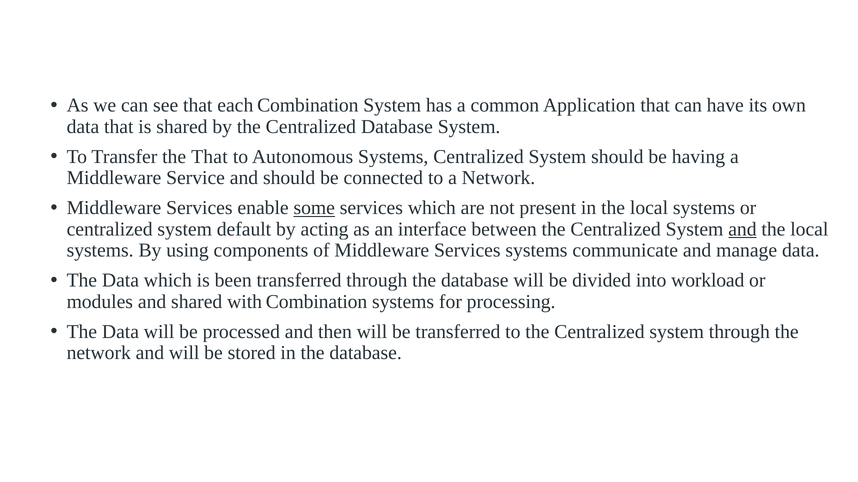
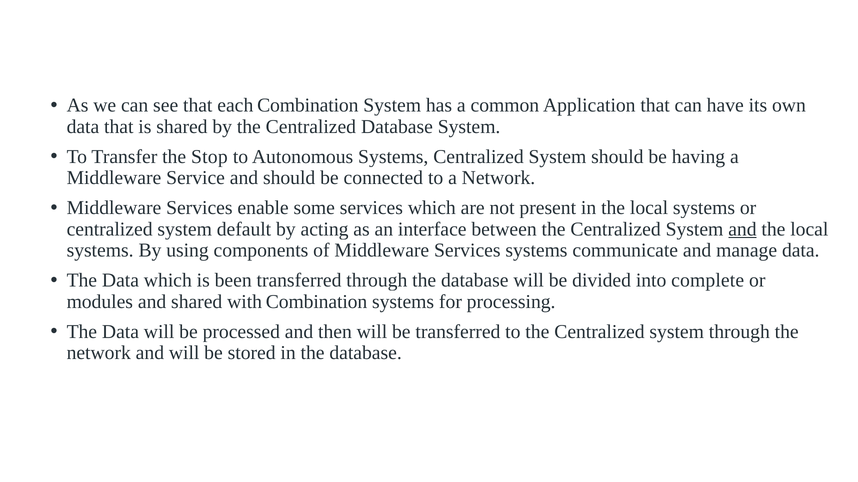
the That: That -> Stop
some underline: present -> none
workload: workload -> complete
